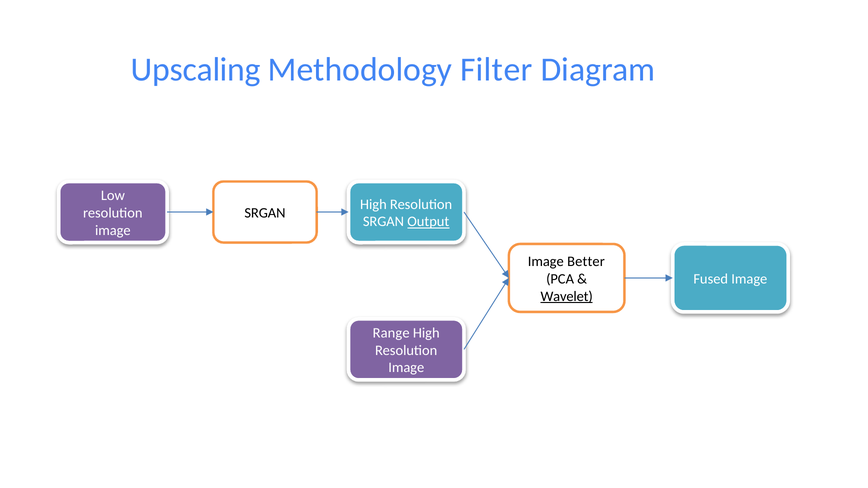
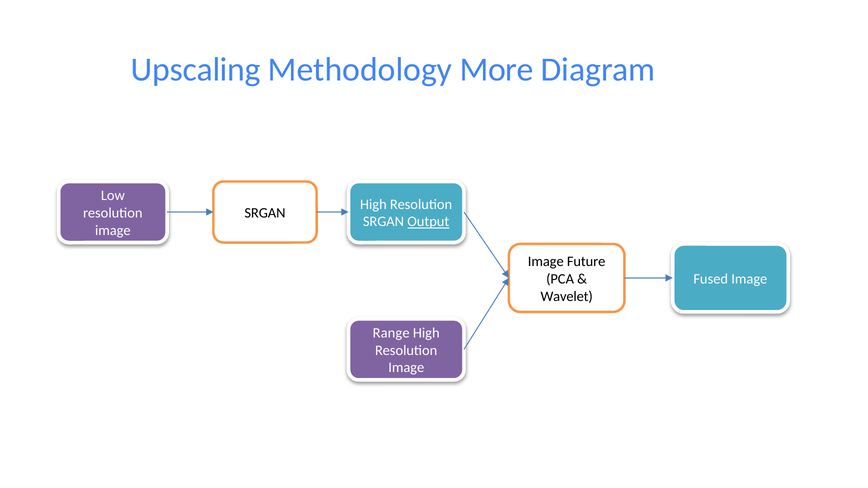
Filter: Filter -> More
Better: Better -> Future
Wavelet underline: present -> none
